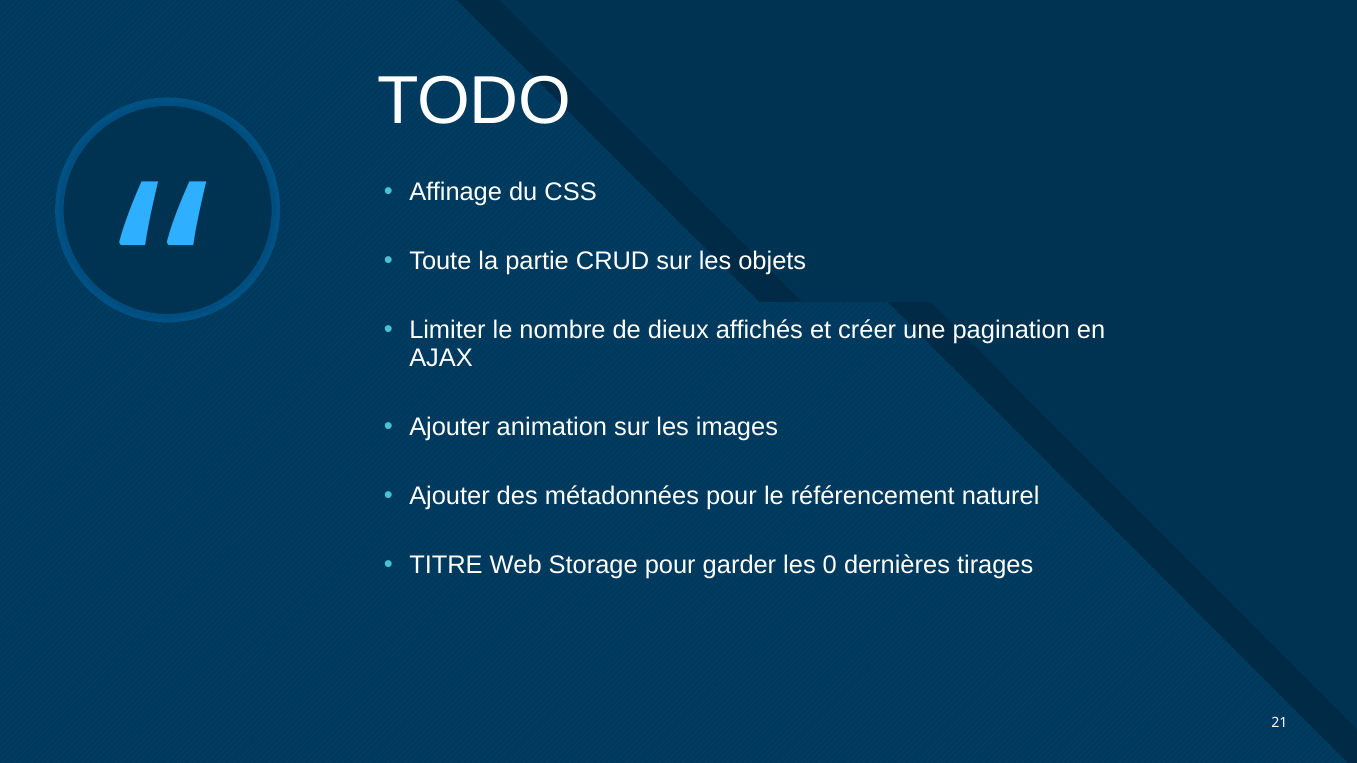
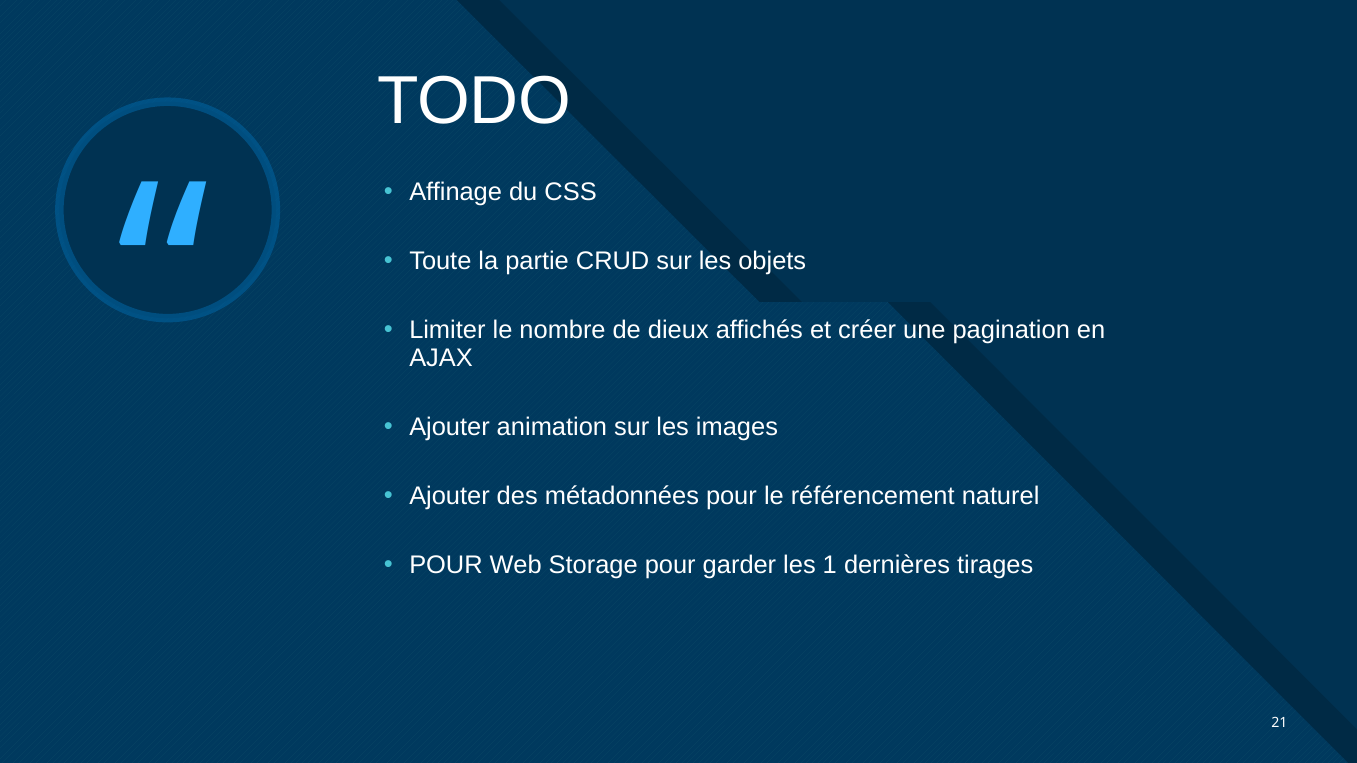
TITRE at (446, 565): TITRE -> POUR
0: 0 -> 1
